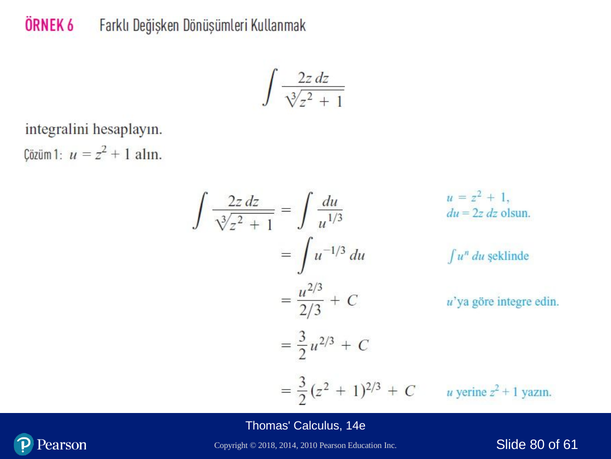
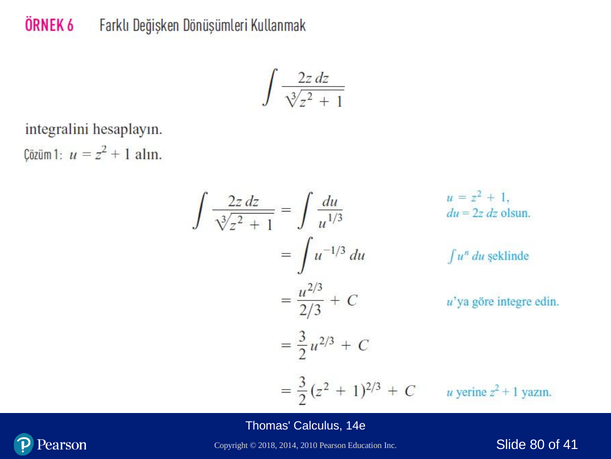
61: 61 -> 41
